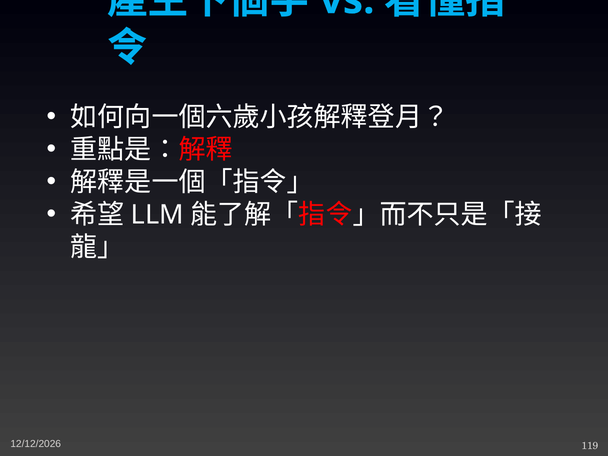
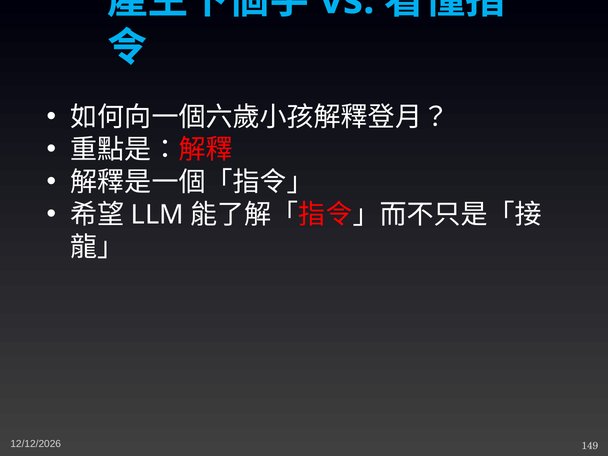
119: 119 -> 149
